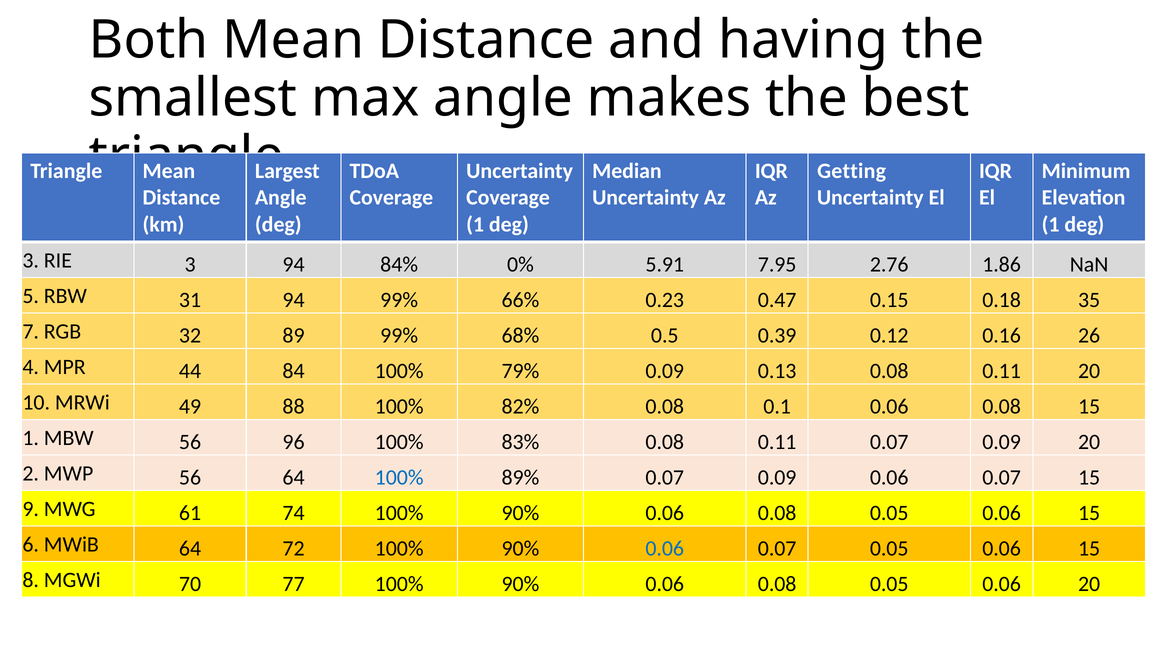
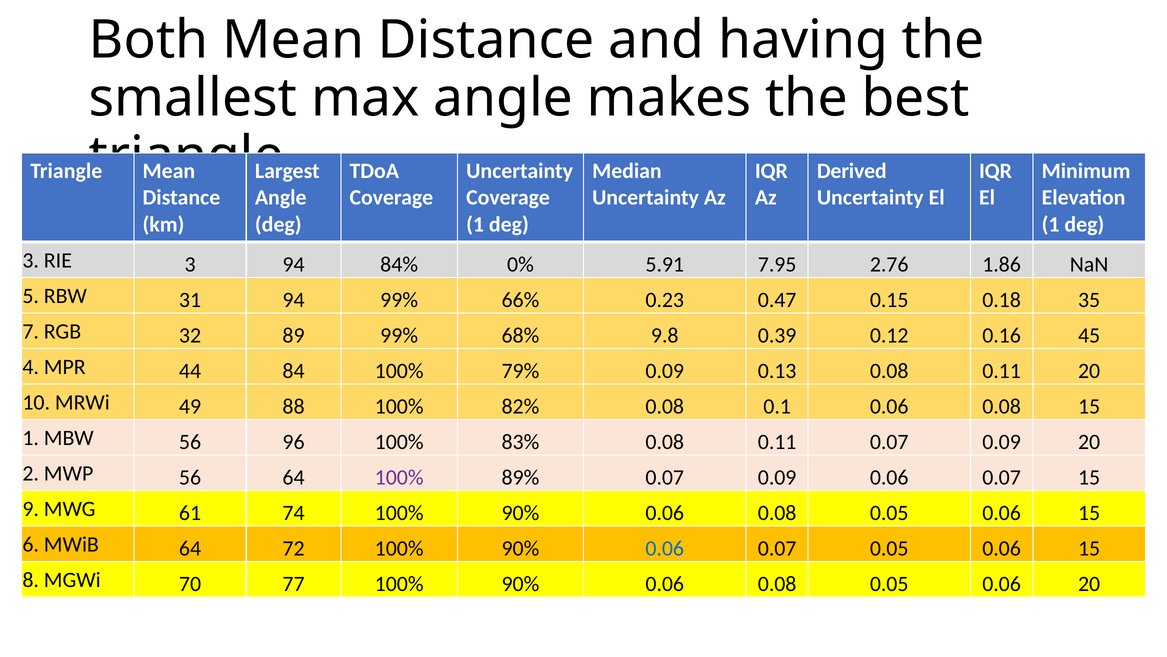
Getting: Getting -> Derived
0.5: 0.5 -> 9.8
26: 26 -> 45
100% at (399, 477) colour: blue -> purple
